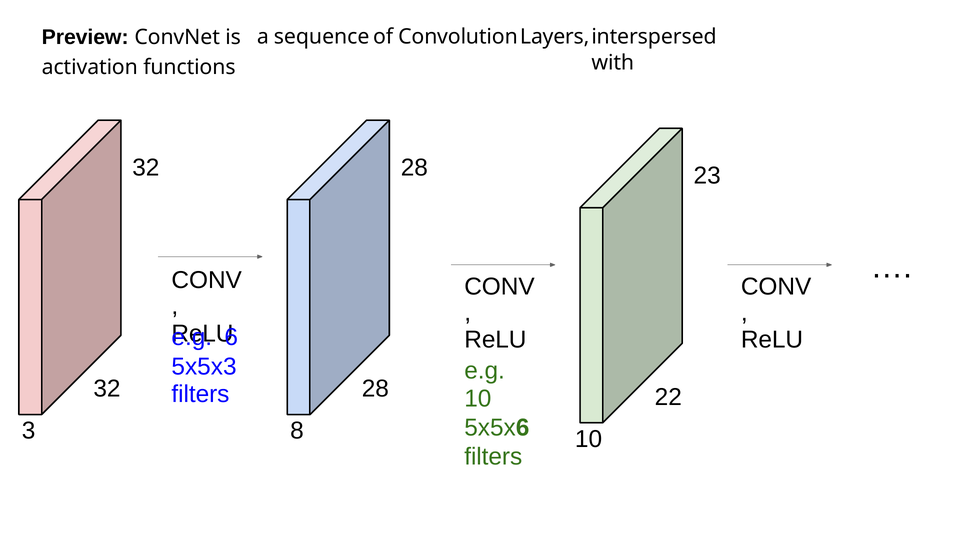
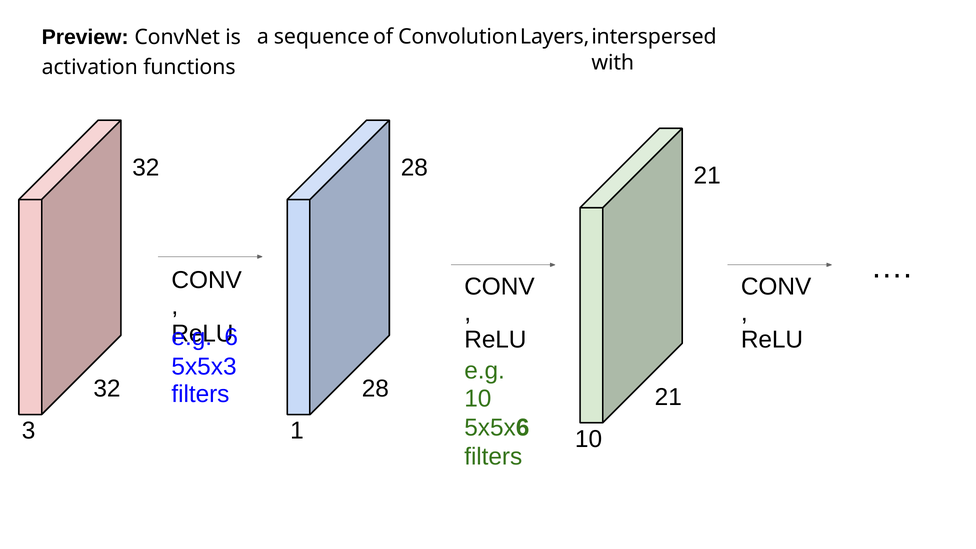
23 at (707, 176): 23 -> 21
22 at (668, 397): 22 -> 21
8: 8 -> 1
